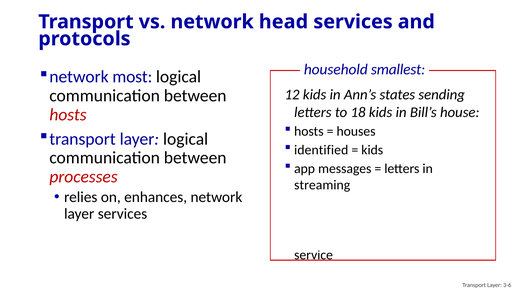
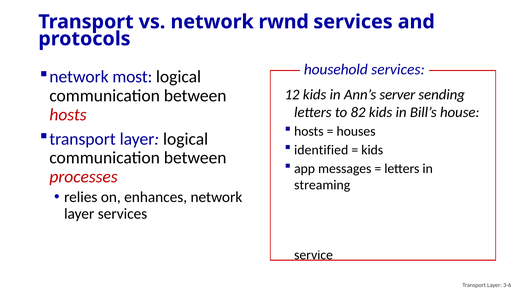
head: head -> rwnd
household smallest: smallest -> services
states: states -> server
18: 18 -> 82
